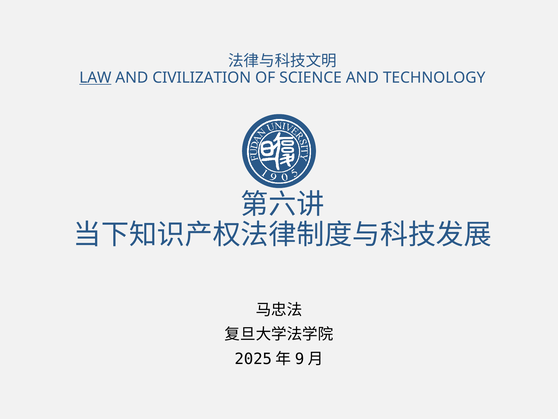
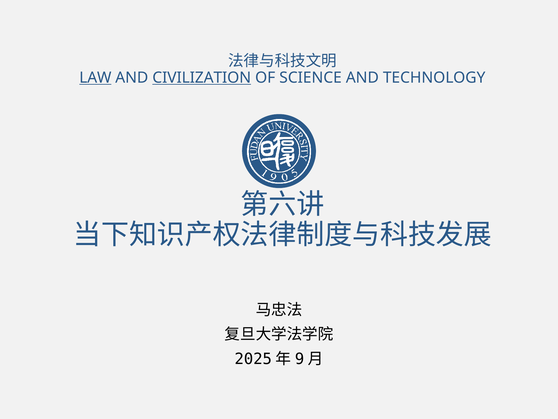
CIVILIZATION underline: none -> present
